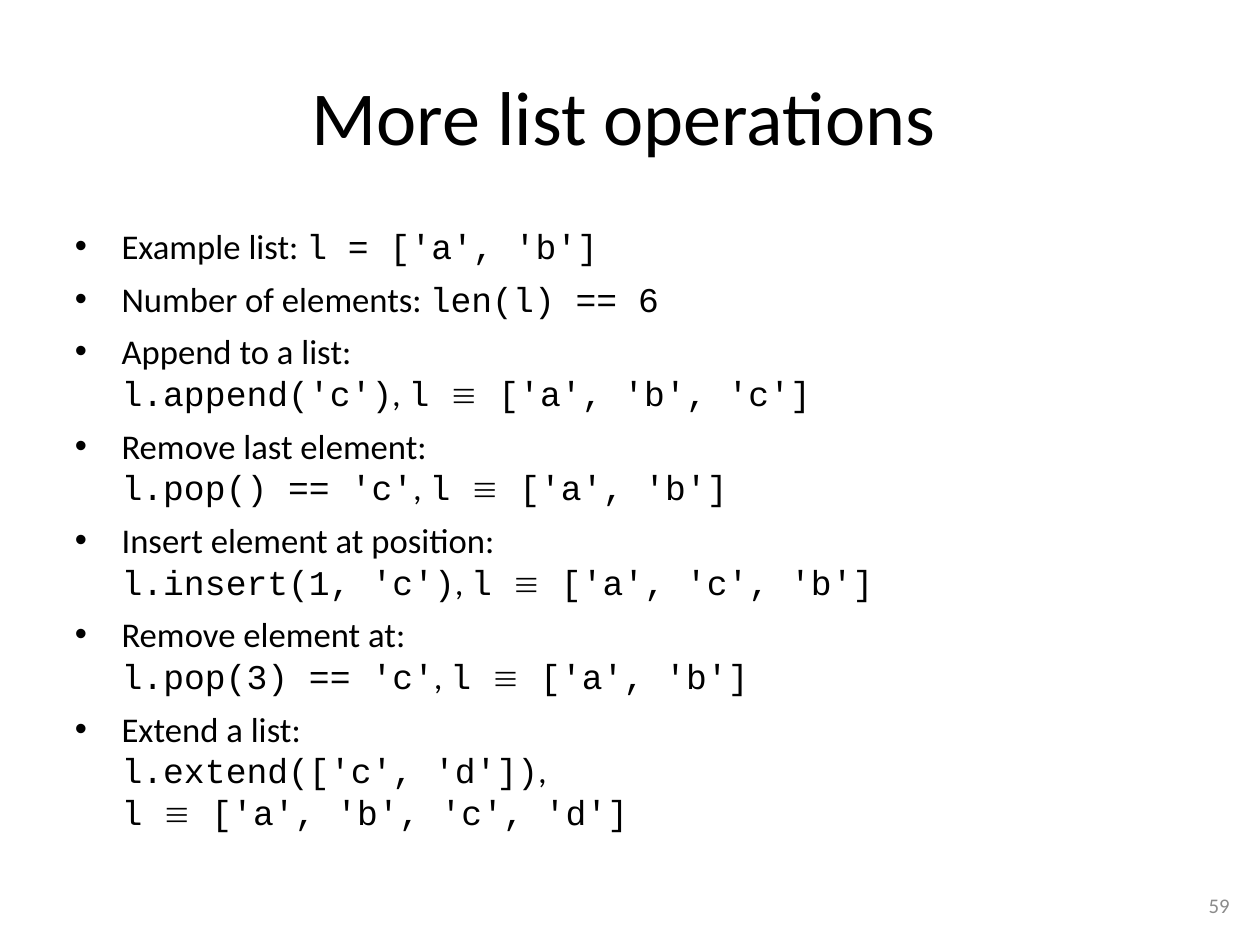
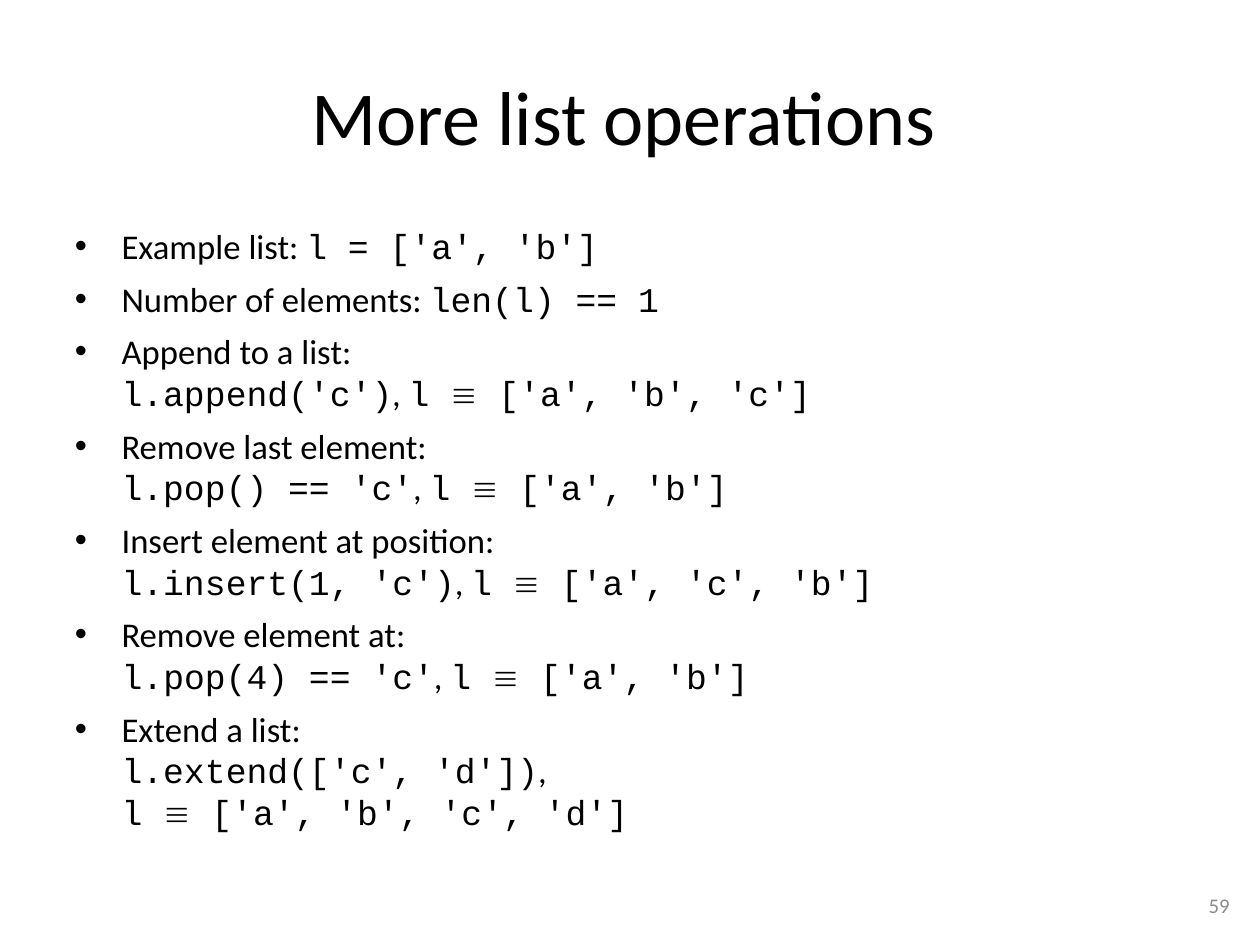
6: 6 -> 1
l.pop(3: l.pop(3 -> l.pop(4
